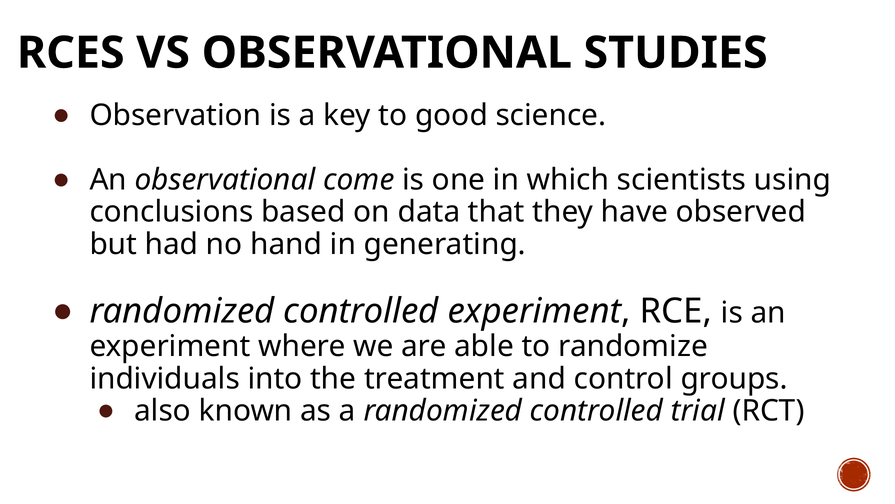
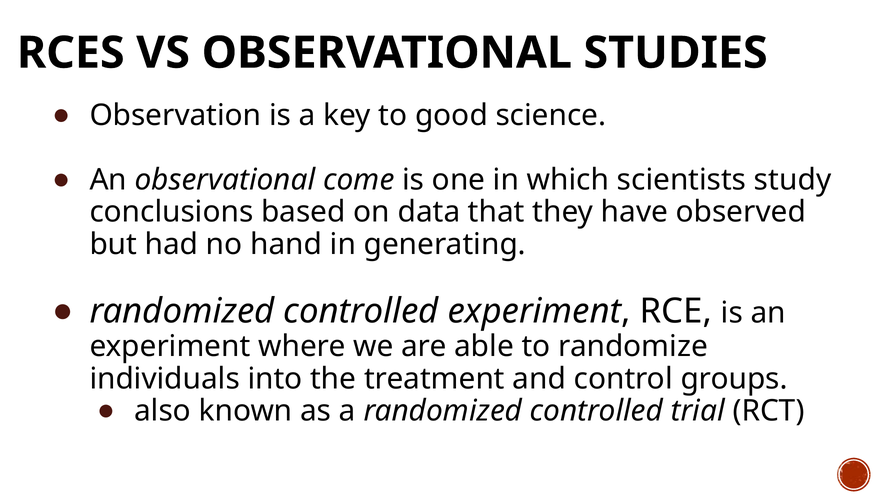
using: using -> study
